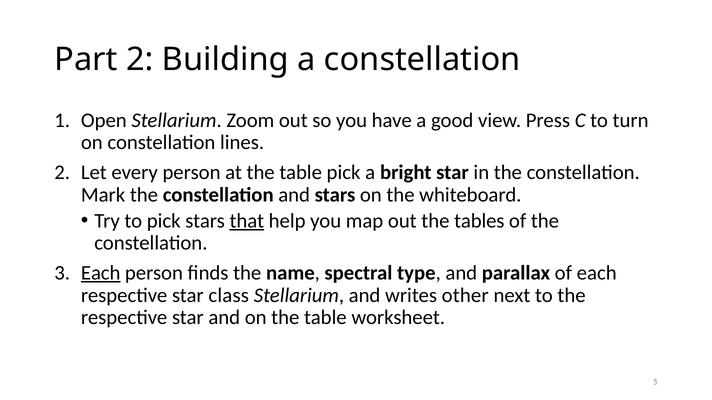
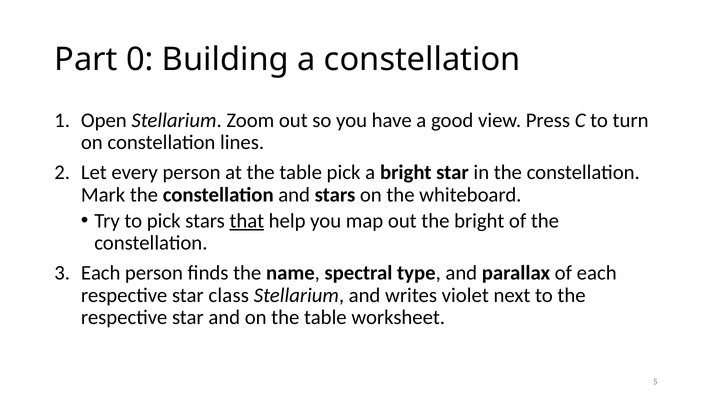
Part 2: 2 -> 0
the tables: tables -> bright
Each at (101, 273) underline: present -> none
other: other -> violet
